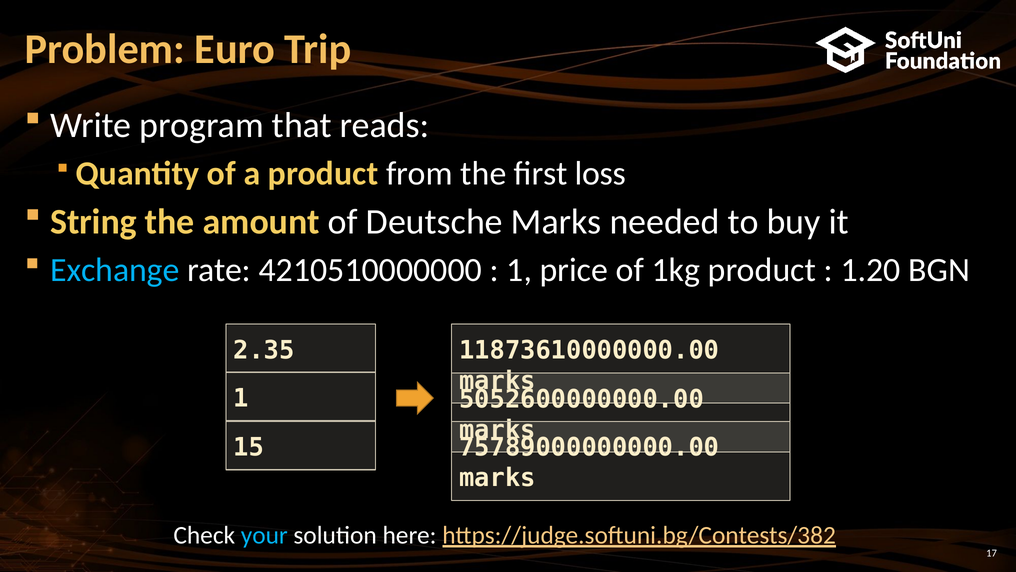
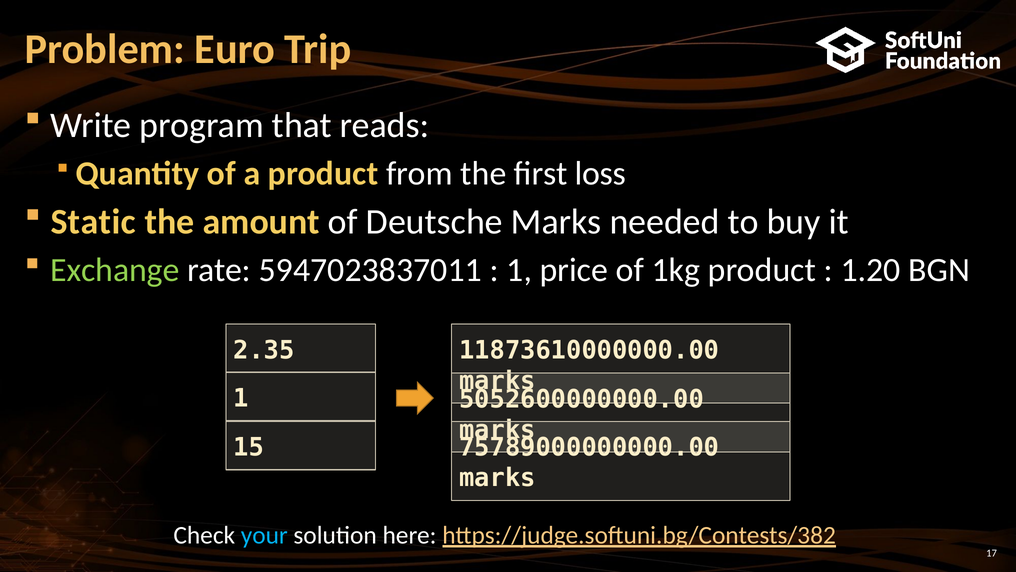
String: String -> Static
Exchange colour: light blue -> light green
4210510000000: 4210510000000 -> 5947023837011
